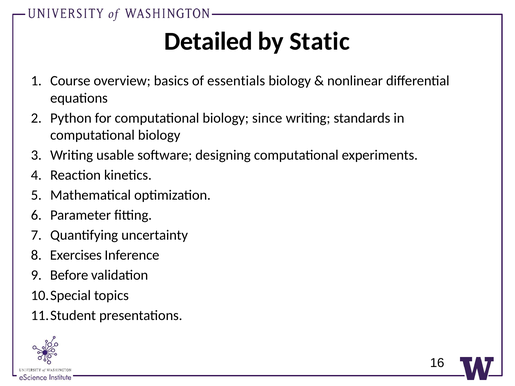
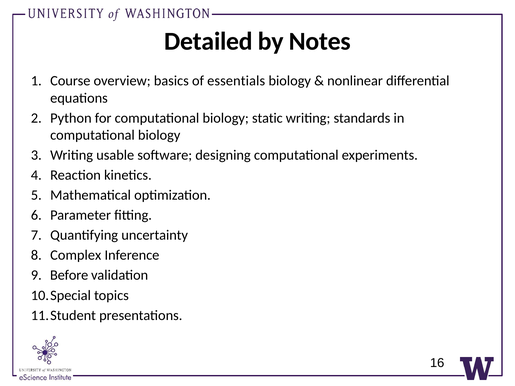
Static: Static -> Notes
since: since -> static
Exercises: Exercises -> Complex
